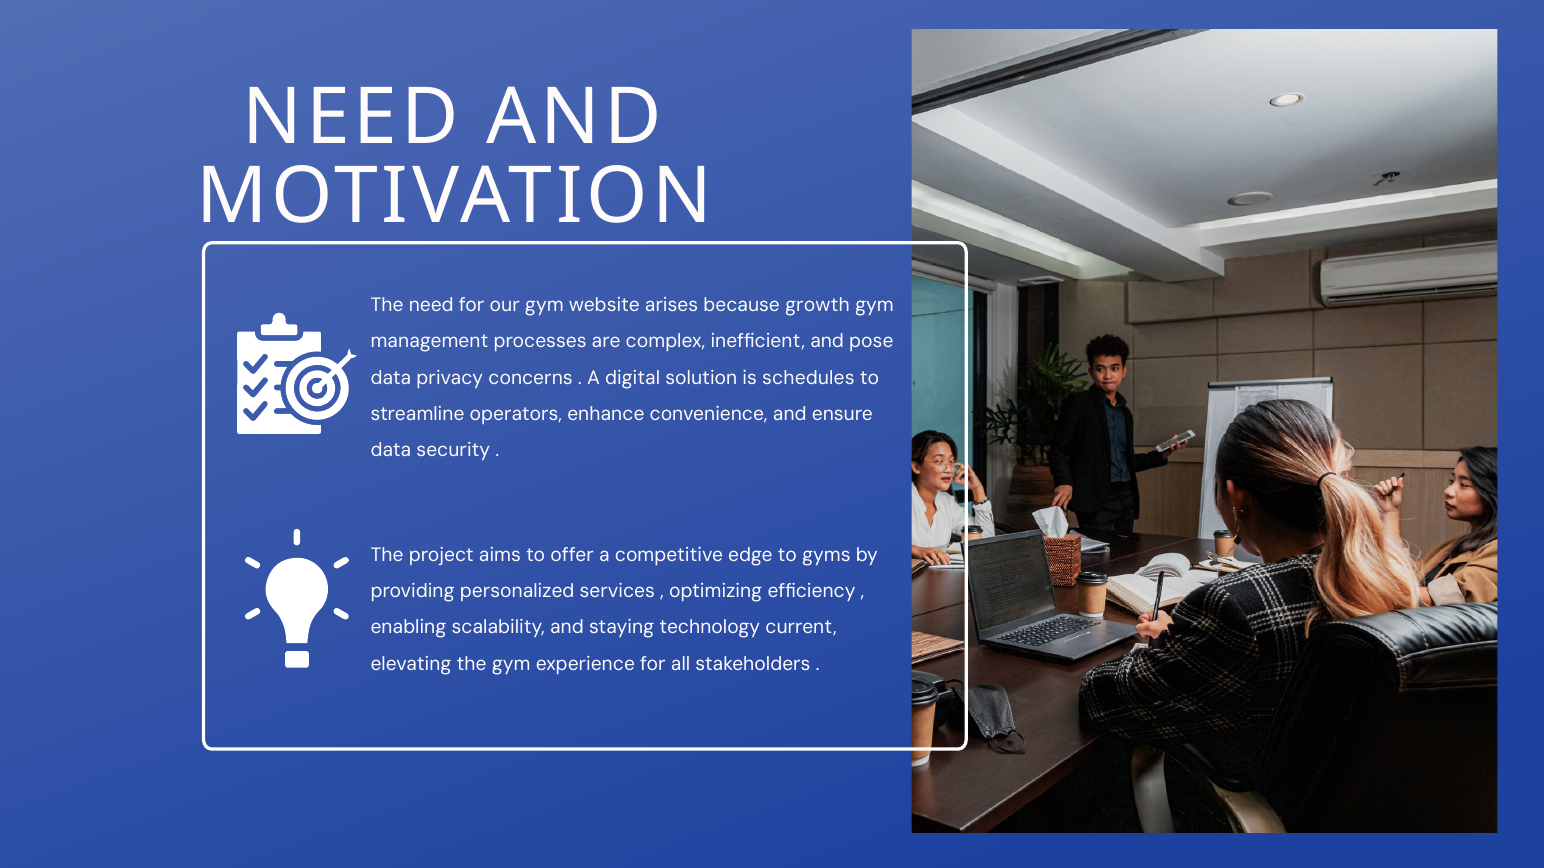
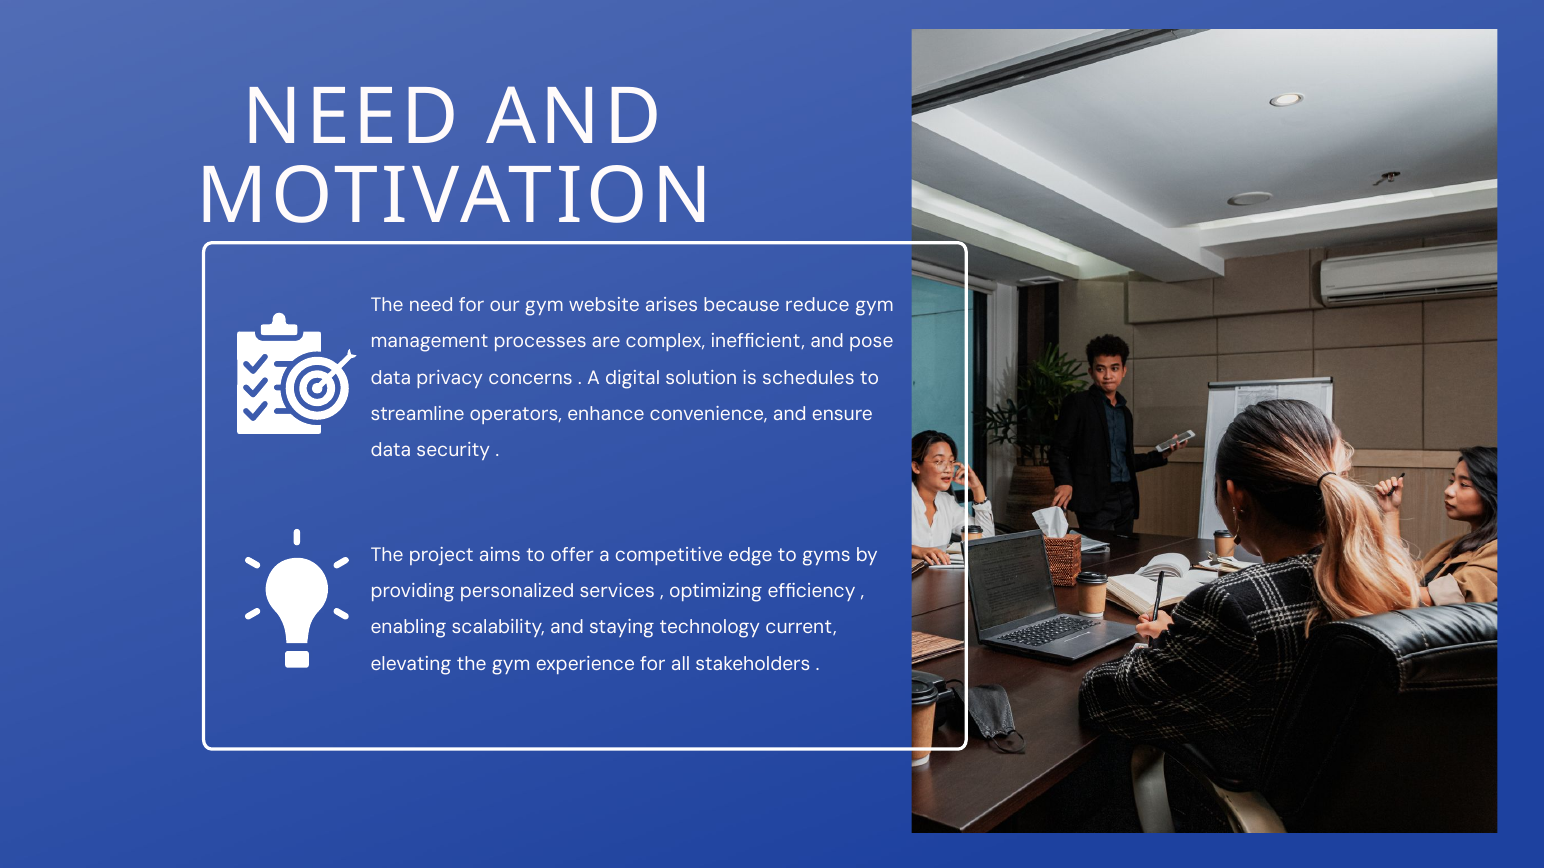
growth: growth -> reduce
